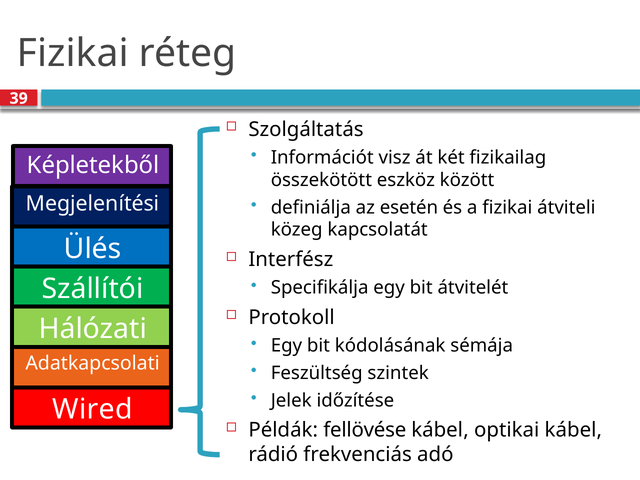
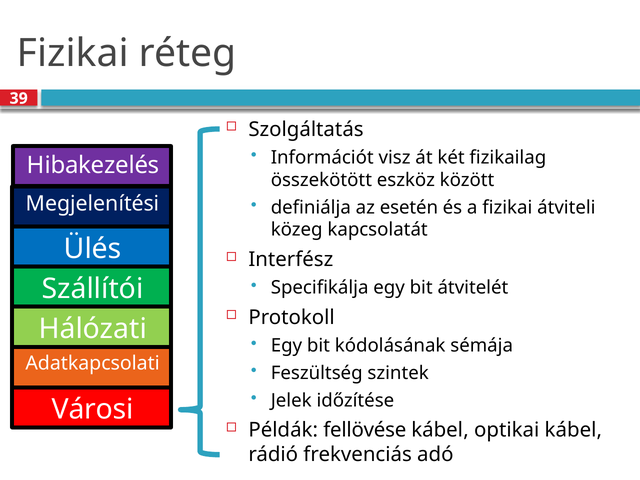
Képletekből: Képletekből -> Hibakezelés
Wired: Wired -> Városi
